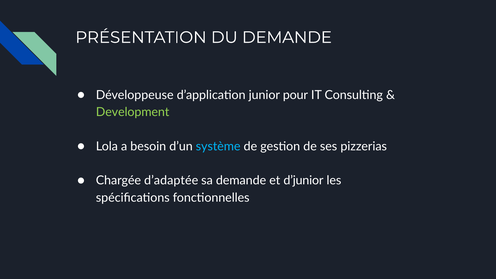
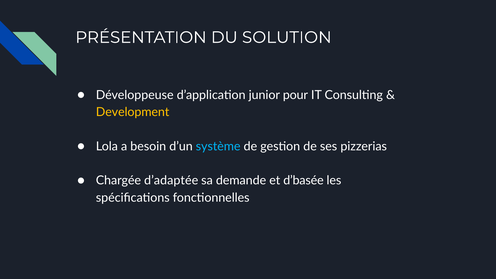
DU DEMANDE: DEMANDE -> SOLUTION
Development colour: light green -> yellow
d’junior: d’junior -> d’basée
